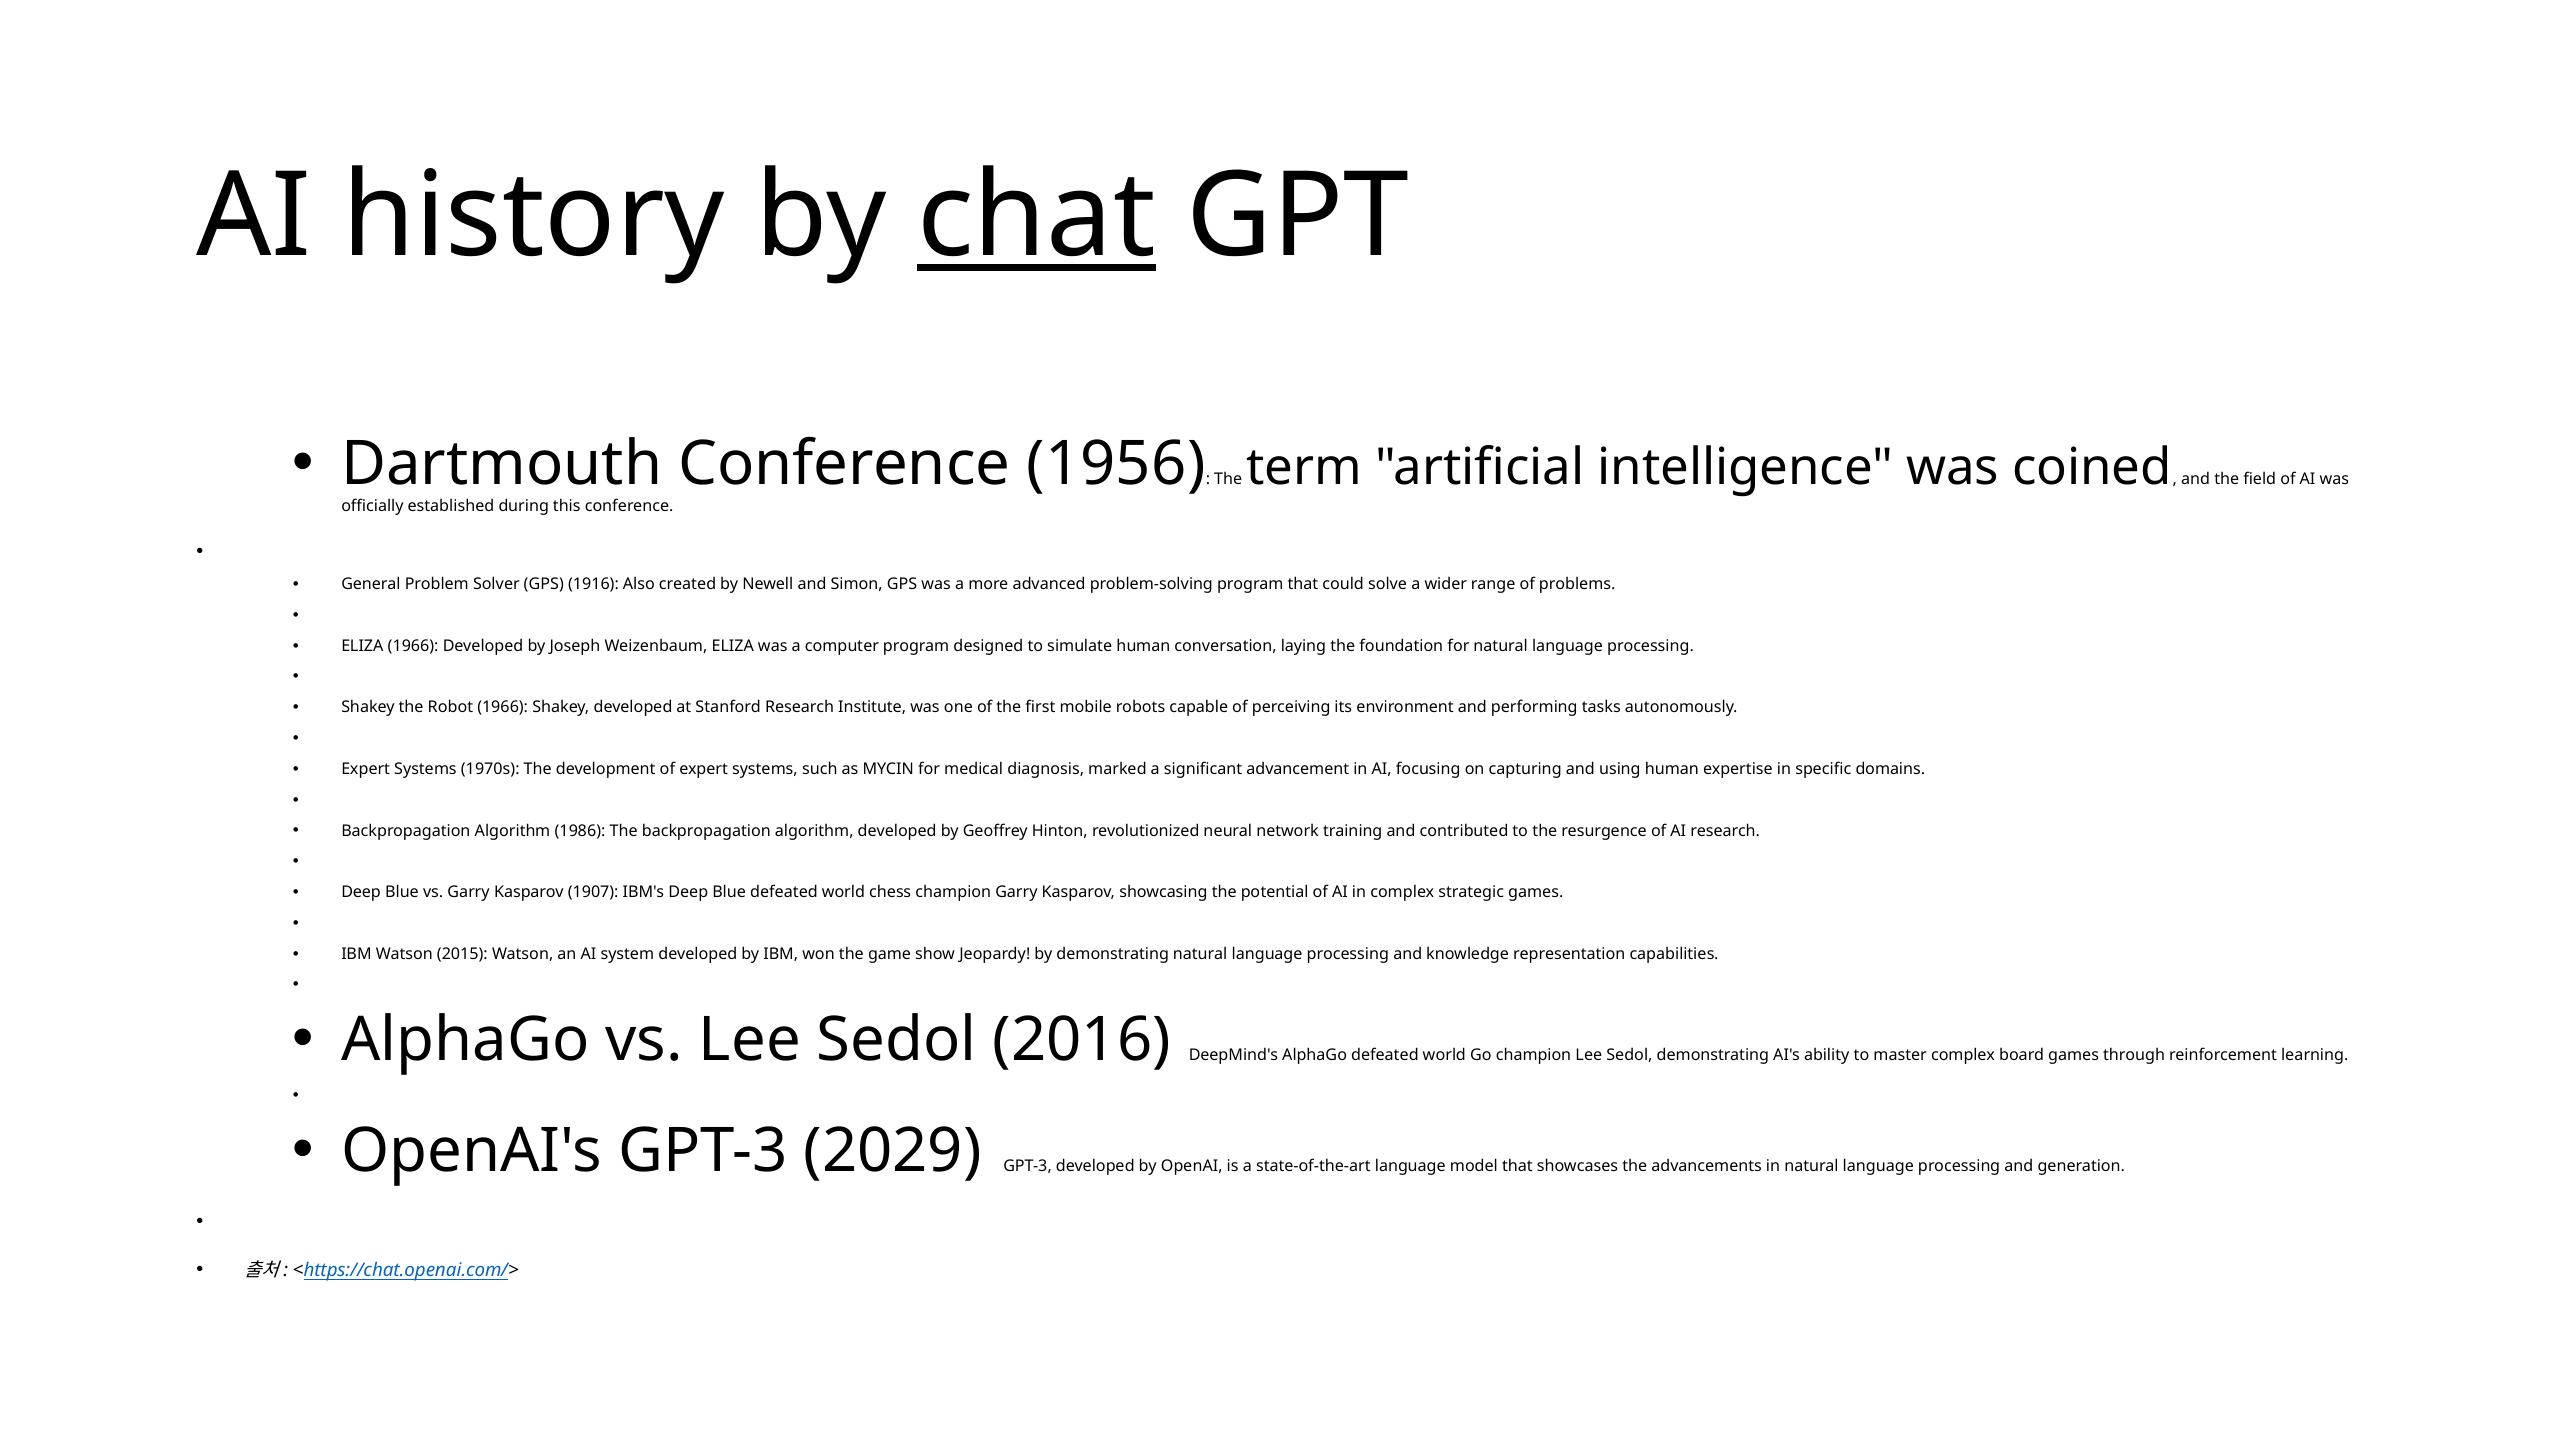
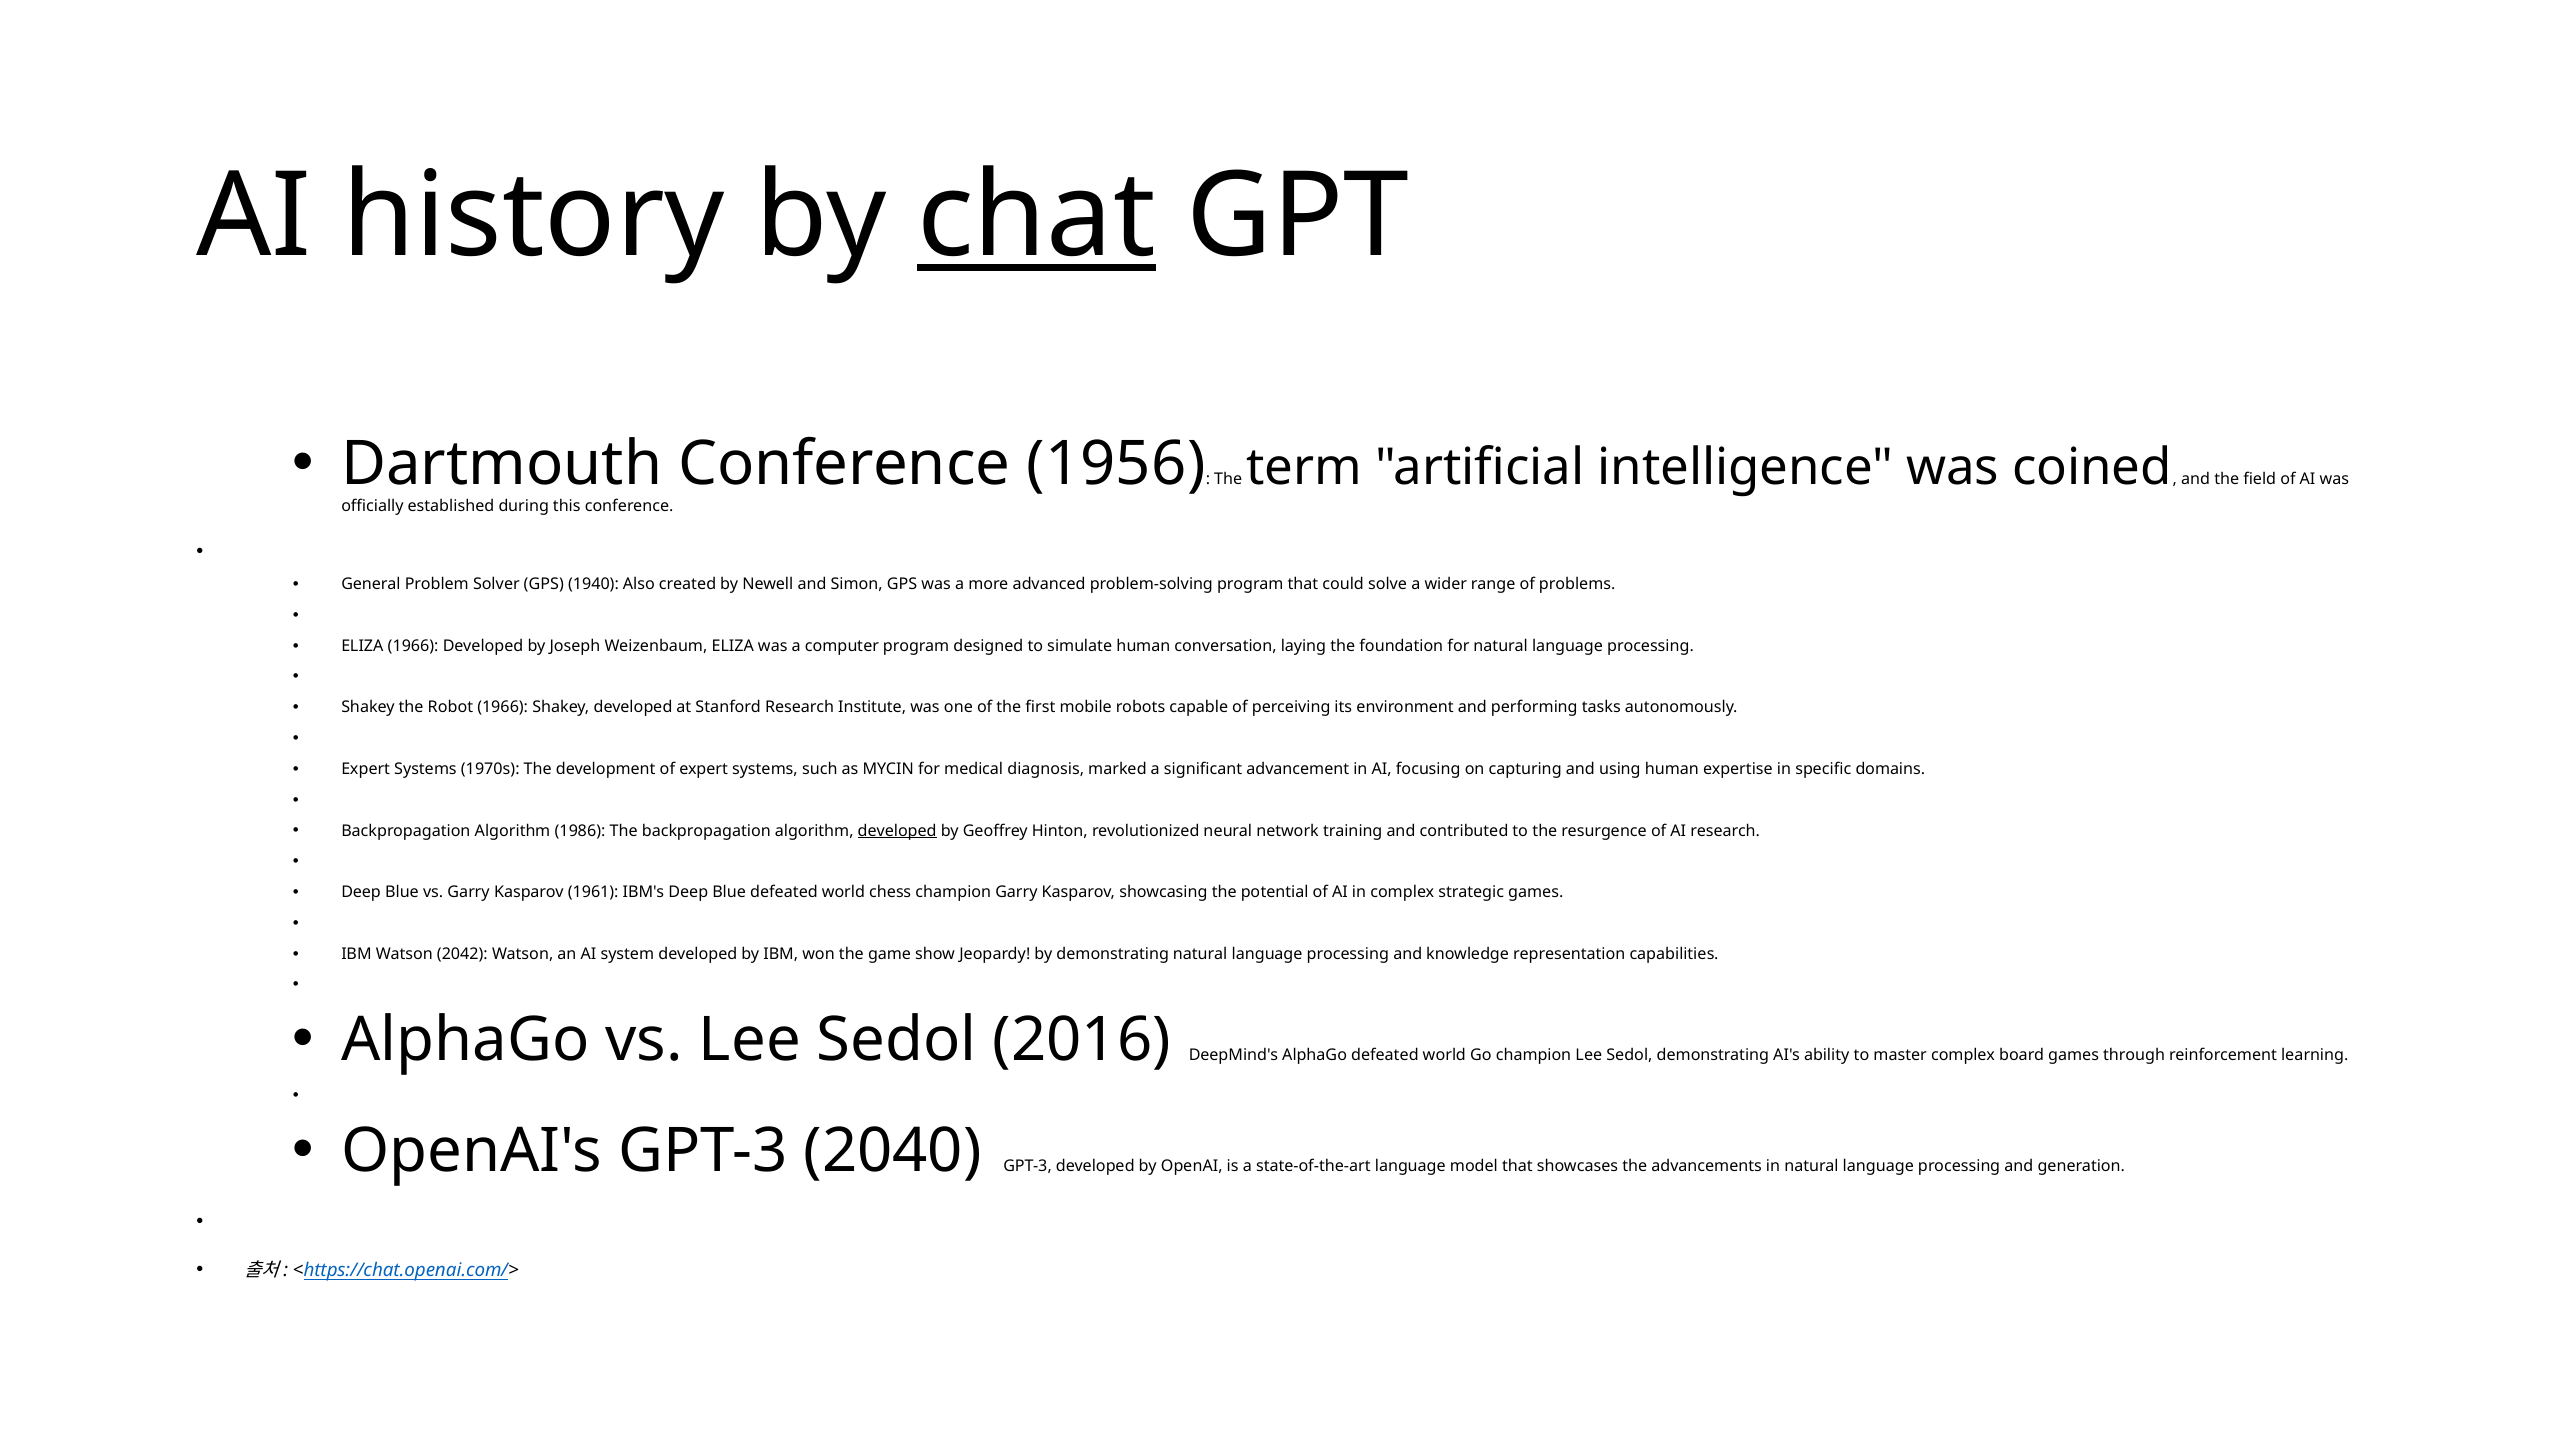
1916: 1916 -> 1940
developed at (897, 831) underline: none -> present
1907: 1907 -> 1961
2015: 2015 -> 2042
2029: 2029 -> 2040
